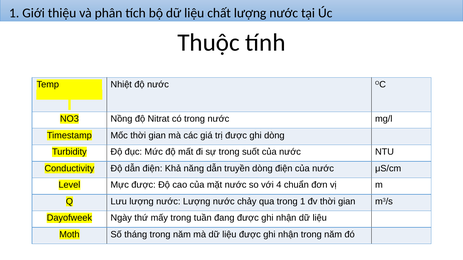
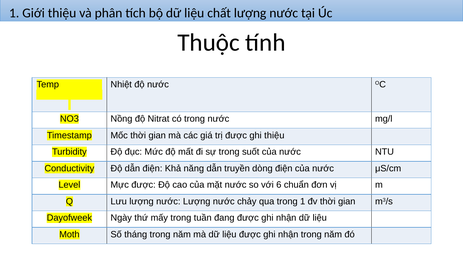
ghi dòng: dòng -> thiệu
4: 4 -> 6
